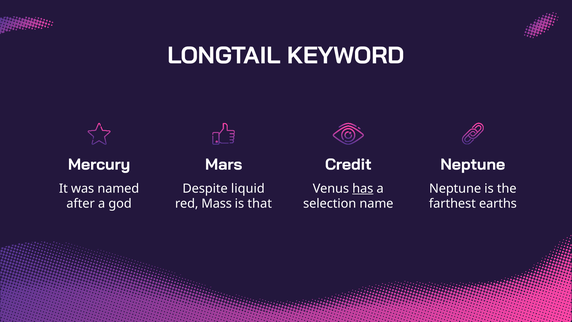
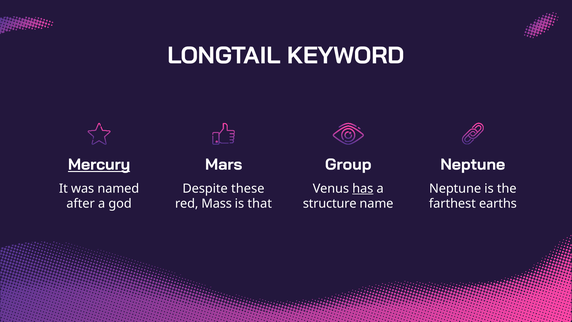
Mercury underline: none -> present
Credit: Credit -> Group
liquid: liquid -> these
selection: selection -> structure
